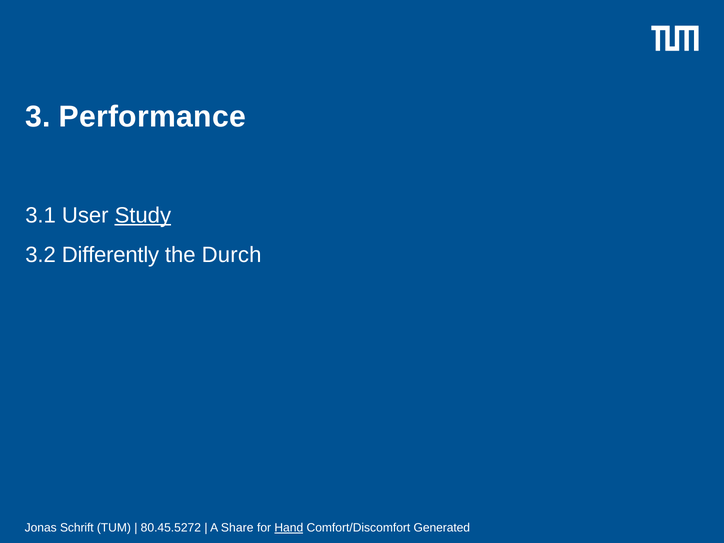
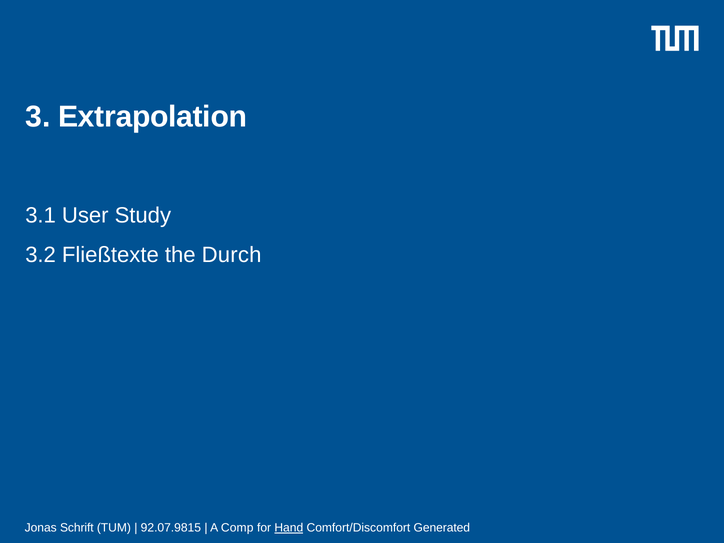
Performance: Performance -> Extrapolation
Study underline: present -> none
Differently: Differently -> Fließtexte
80.45.5272: 80.45.5272 -> 92.07.9815
Share: Share -> Comp
